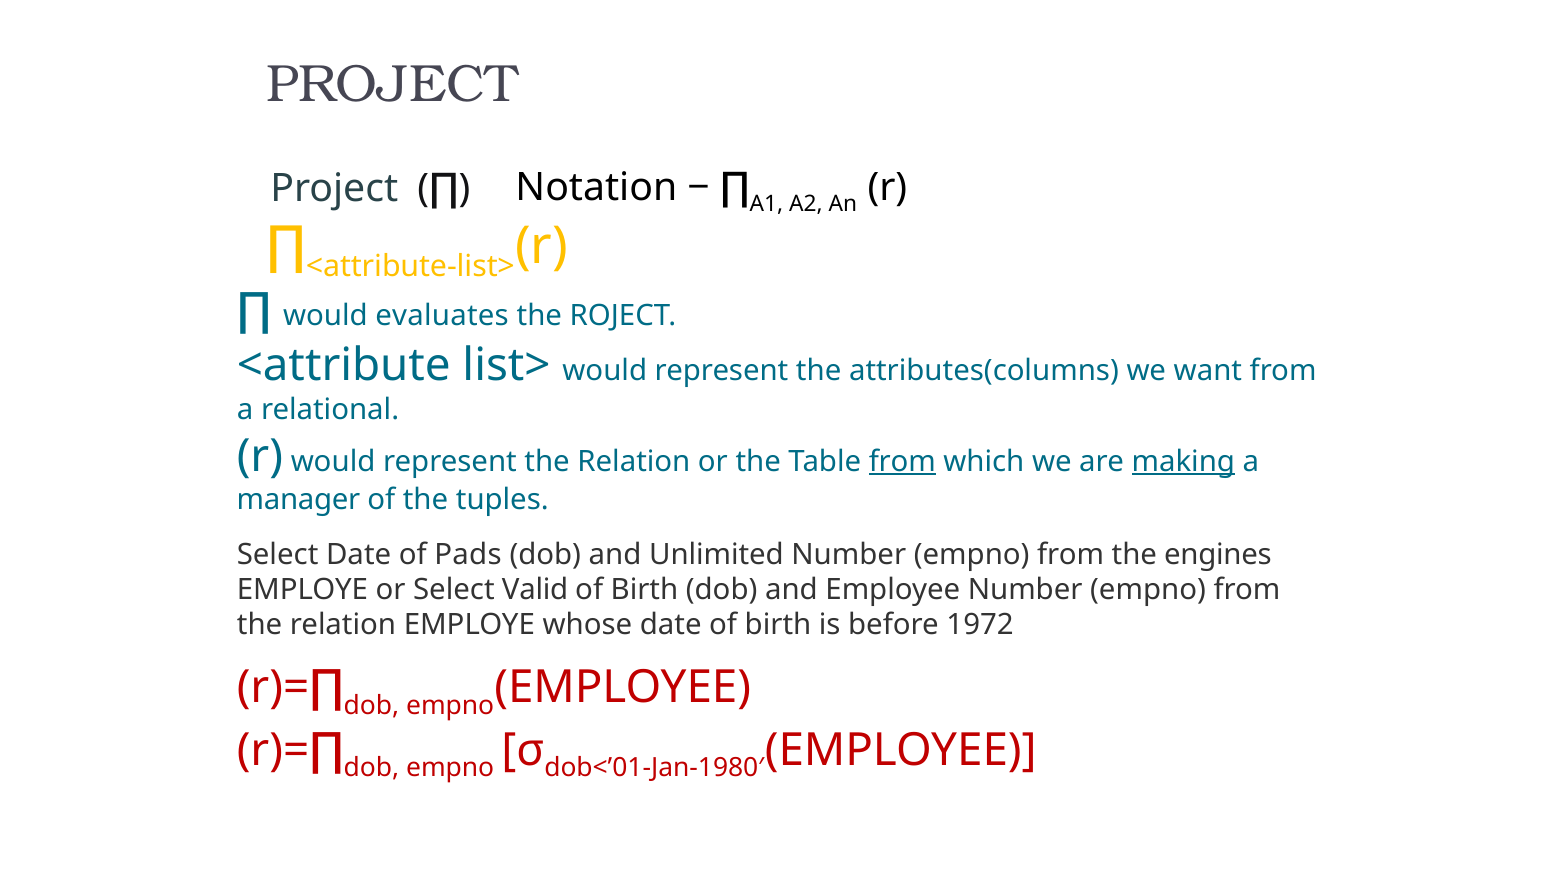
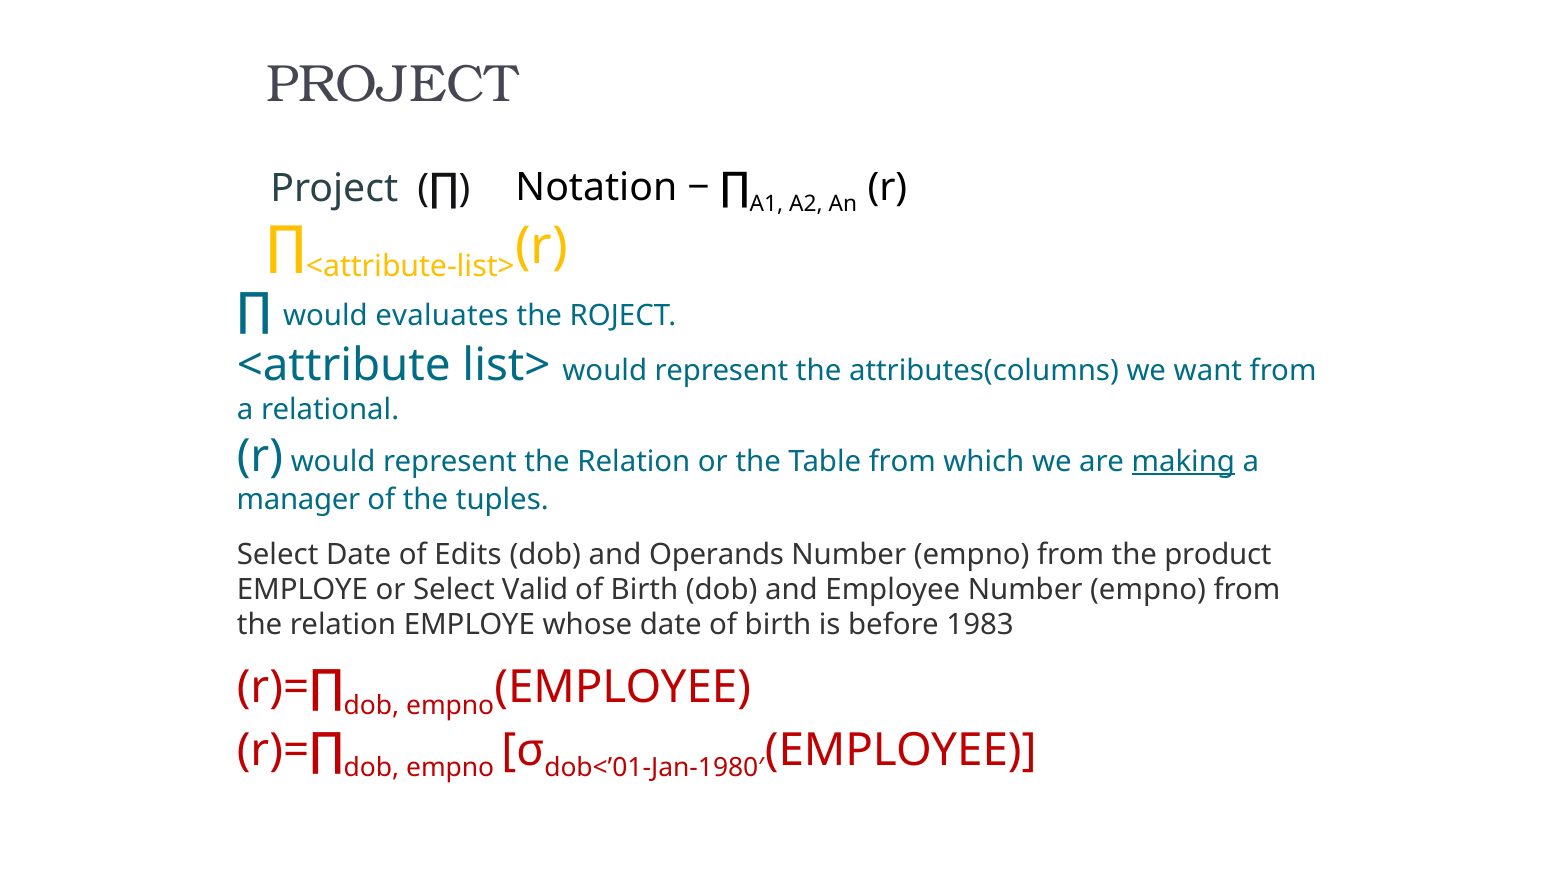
from at (902, 461) underline: present -> none
Pads: Pads -> Edits
Unlimited: Unlimited -> Operands
engines: engines -> product
1972: 1972 -> 1983
